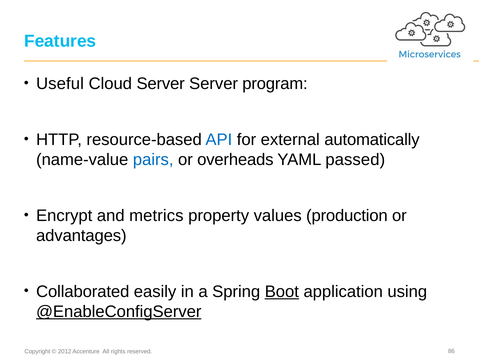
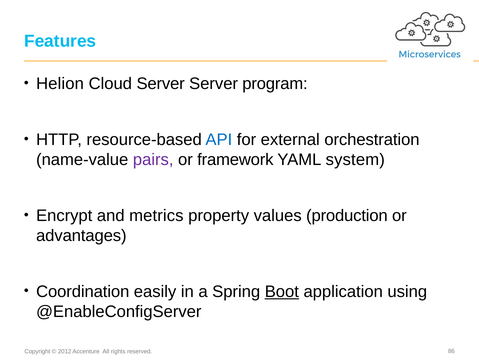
Useful: Useful -> Helion
automatically: automatically -> orchestration
pairs colour: blue -> purple
overheads: overheads -> framework
passed: passed -> system
Collaborated: Collaborated -> Coordination
@EnableConfigServer underline: present -> none
